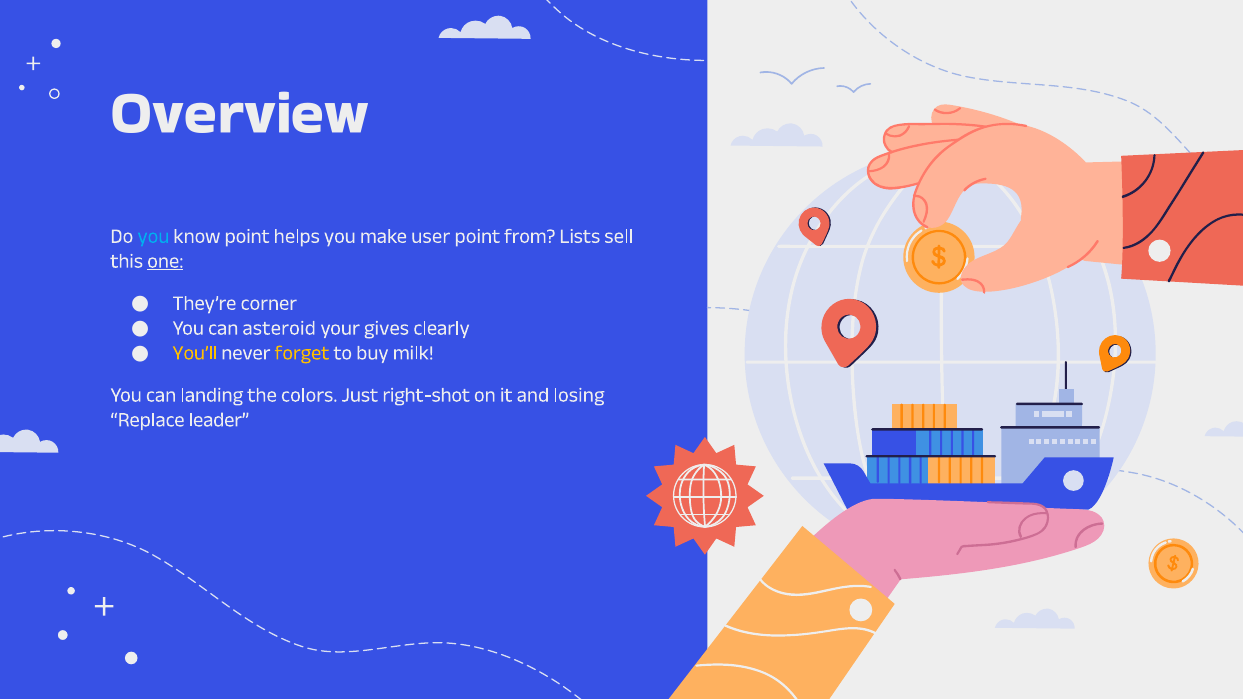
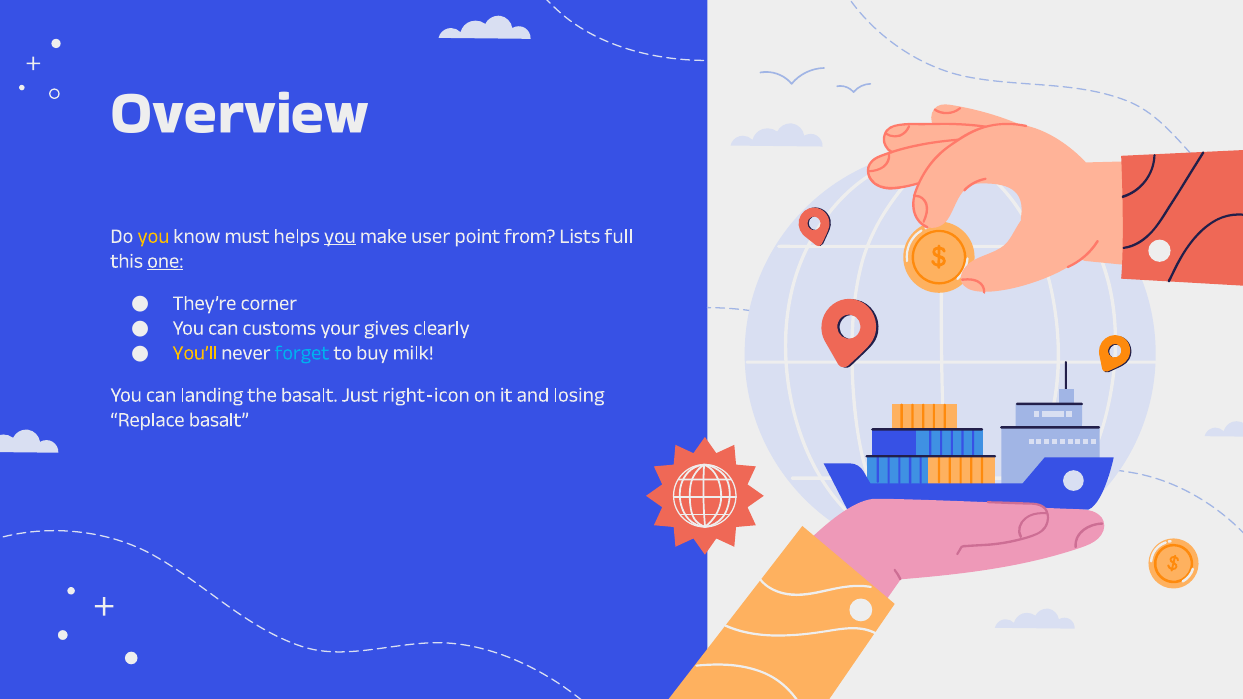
you at (153, 236) colour: light blue -> yellow
know point: point -> must
you at (340, 236) underline: none -> present
sell: sell -> full
asteroid: asteroid -> customs
forget colour: yellow -> light blue
the colors: colors -> basalt
right-shot: right-shot -> right-icon
Replace leader: leader -> basalt
